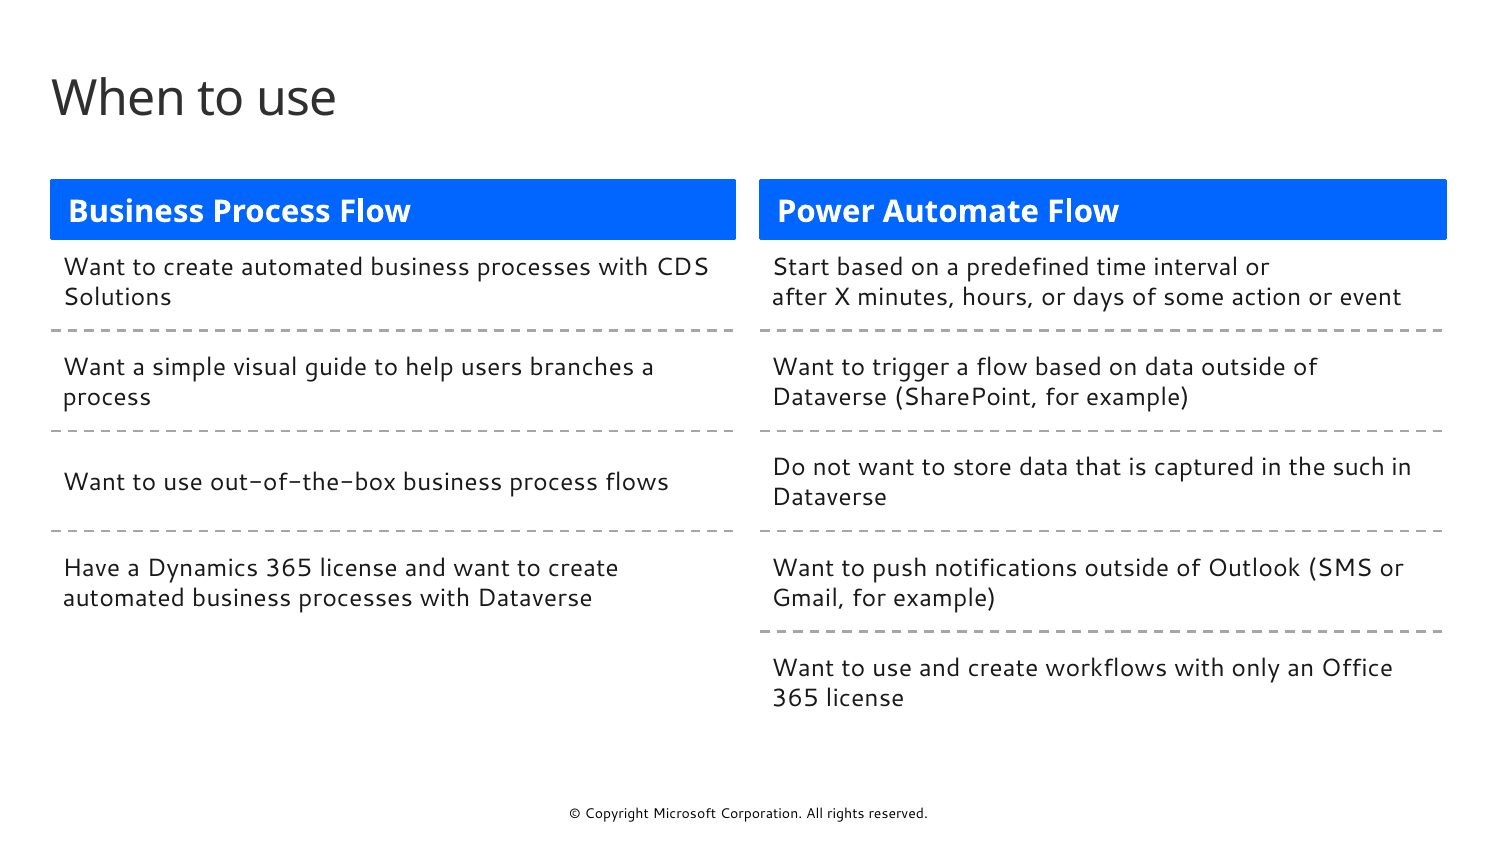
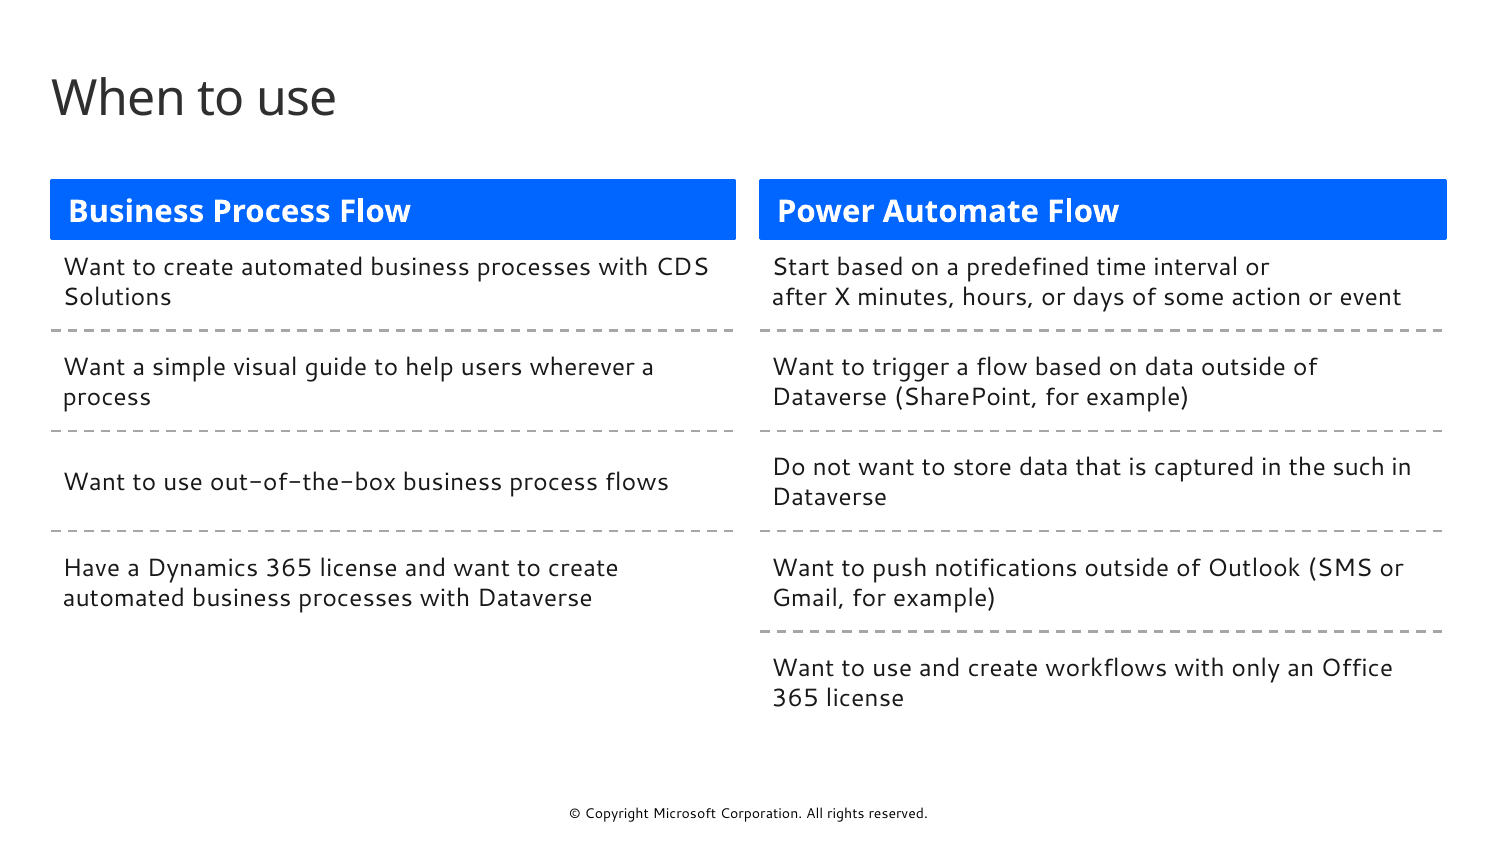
branches: branches -> wherever
